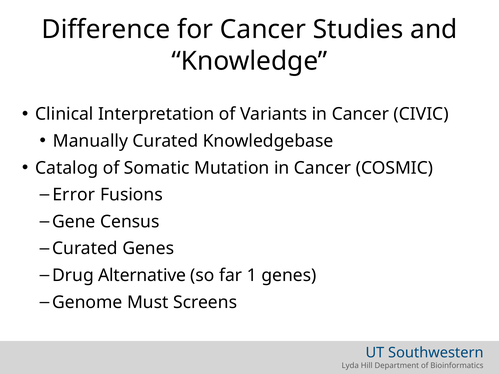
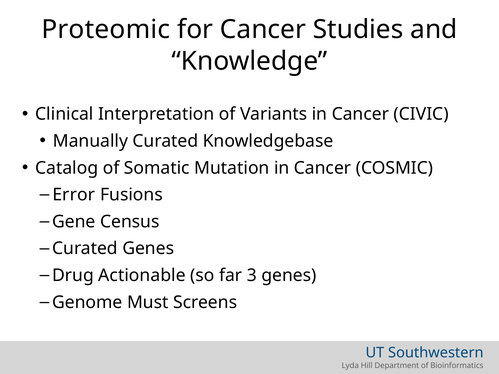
Difference: Difference -> Proteomic
Alternative: Alternative -> Actionable
1: 1 -> 3
